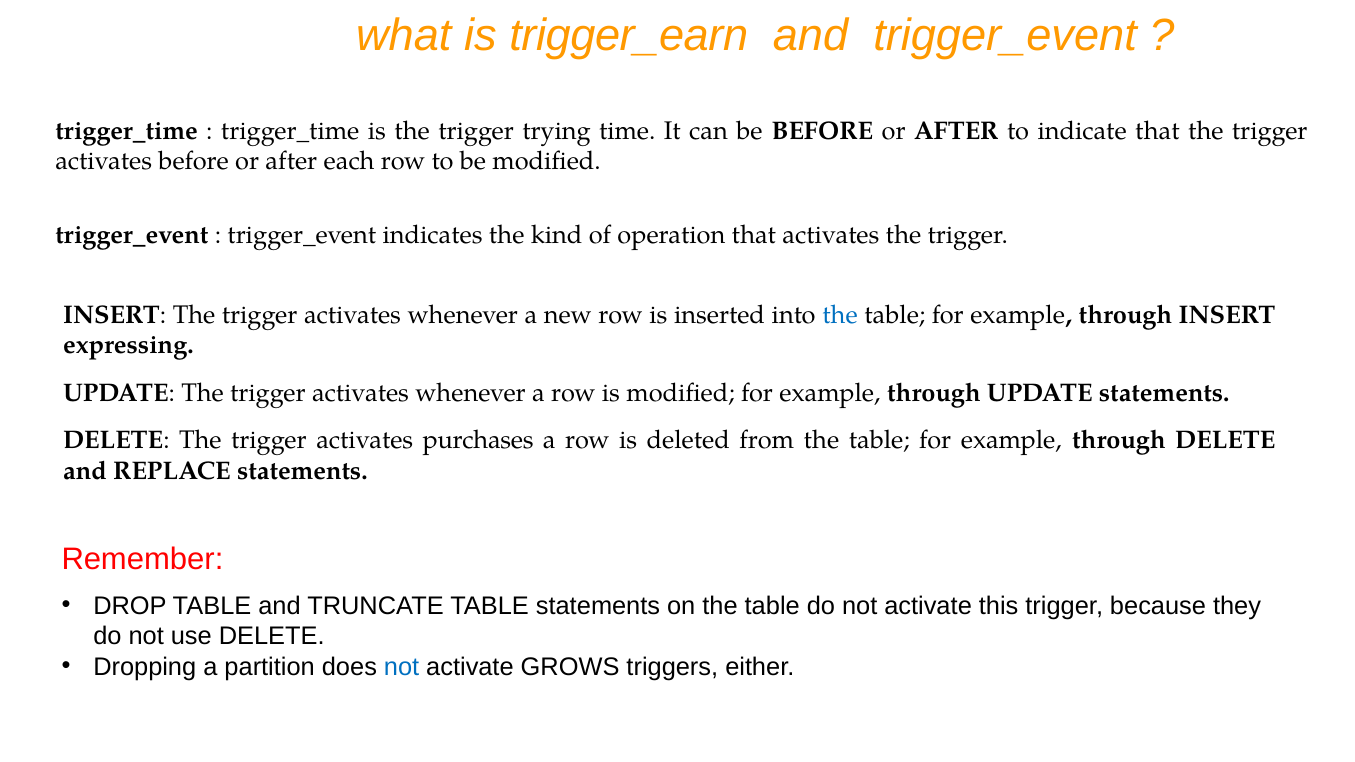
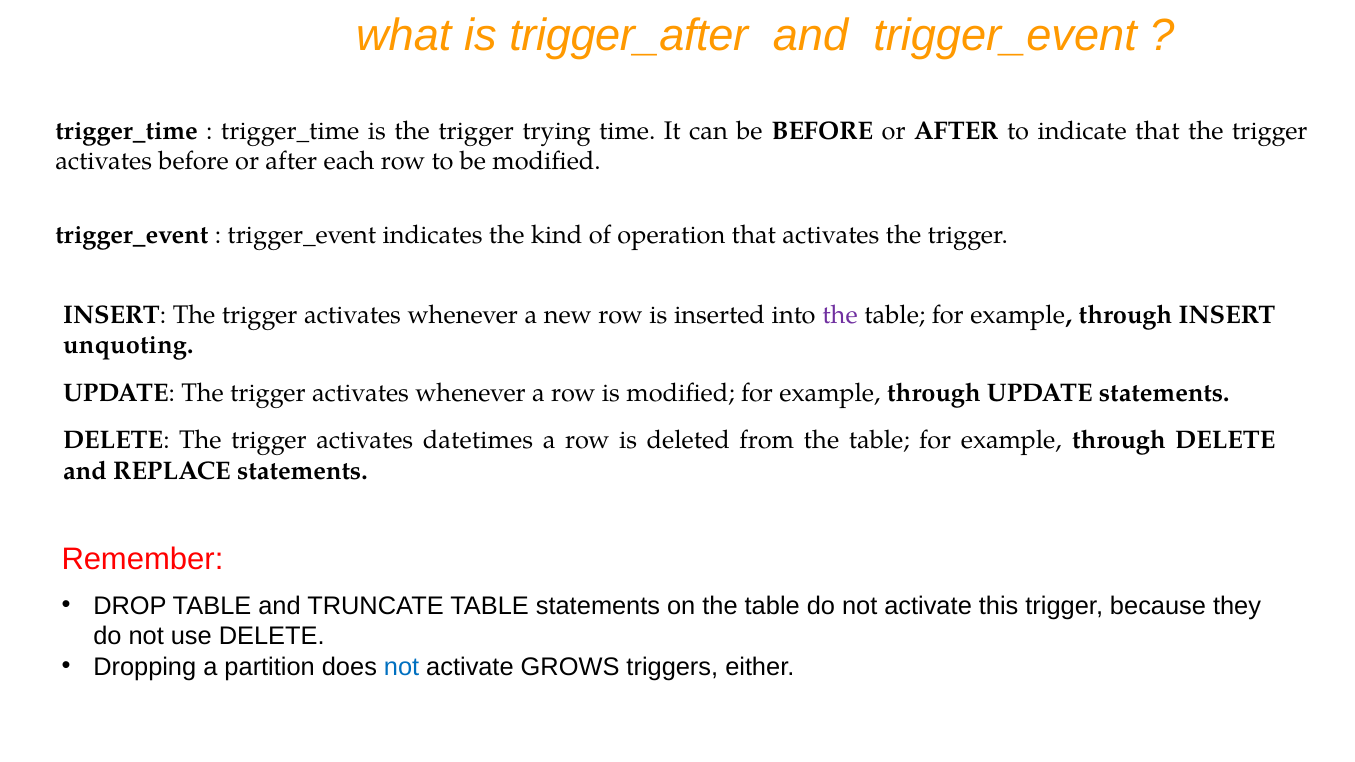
trigger_earn: trigger_earn -> trigger_after
the at (840, 315) colour: blue -> purple
expressing: expressing -> unquoting
purchases: purchases -> datetimes
